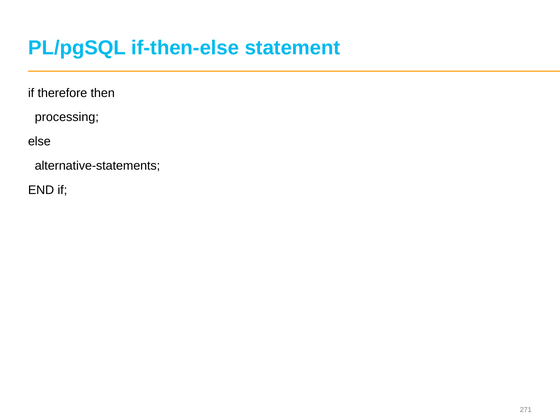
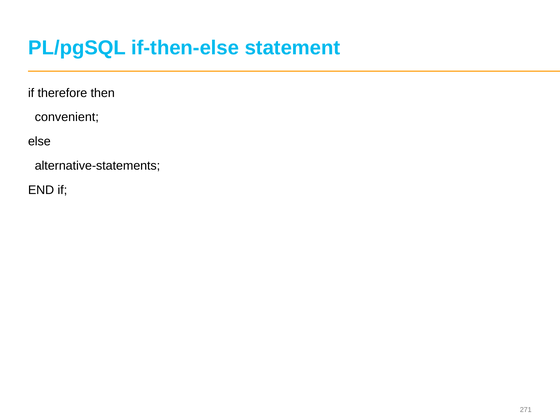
processing: processing -> convenient
